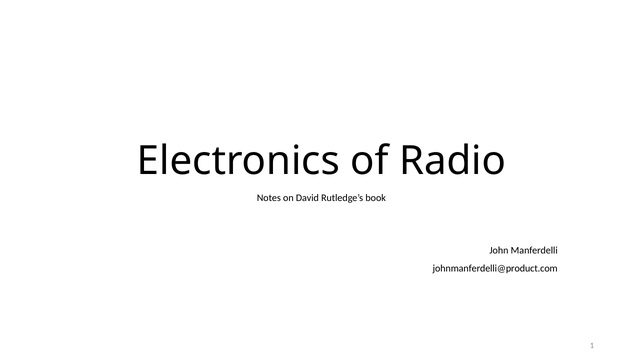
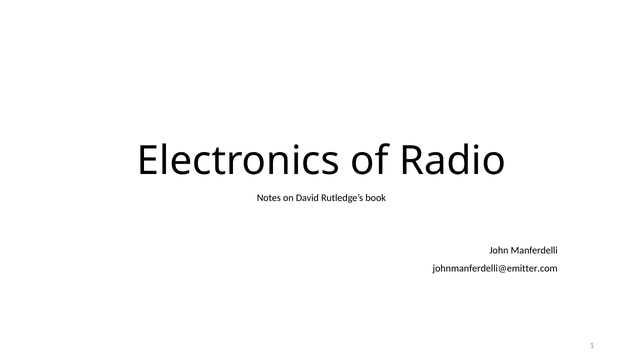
johnmanferdelli@product.com: johnmanferdelli@product.com -> johnmanferdelli@emitter.com
